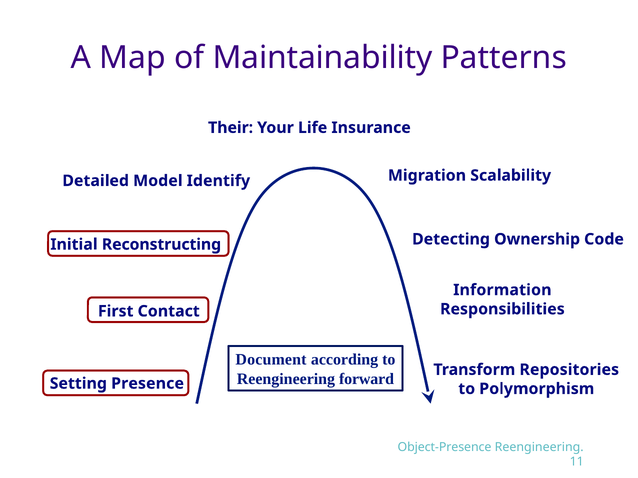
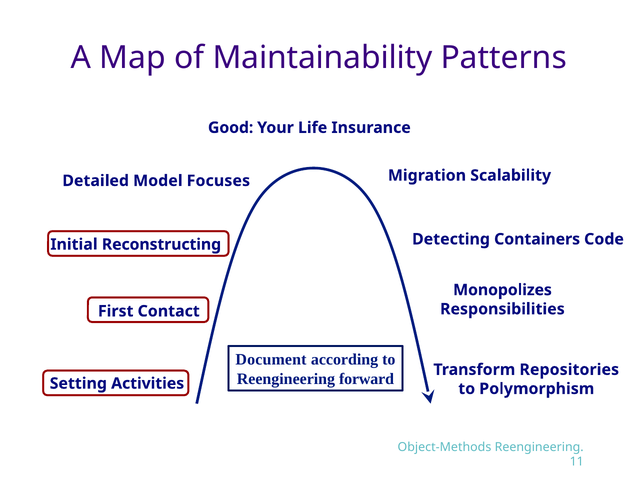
Their: Their -> Good
Identify: Identify -> Focuses
Ownership: Ownership -> Containers
Information: Information -> Monopolizes
Presence: Presence -> Activities
Object-Presence: Object-Presence -> Object-Methods
